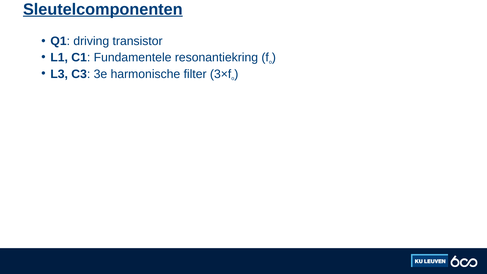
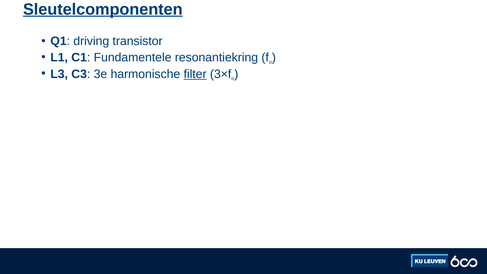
filter underline: none -> present
